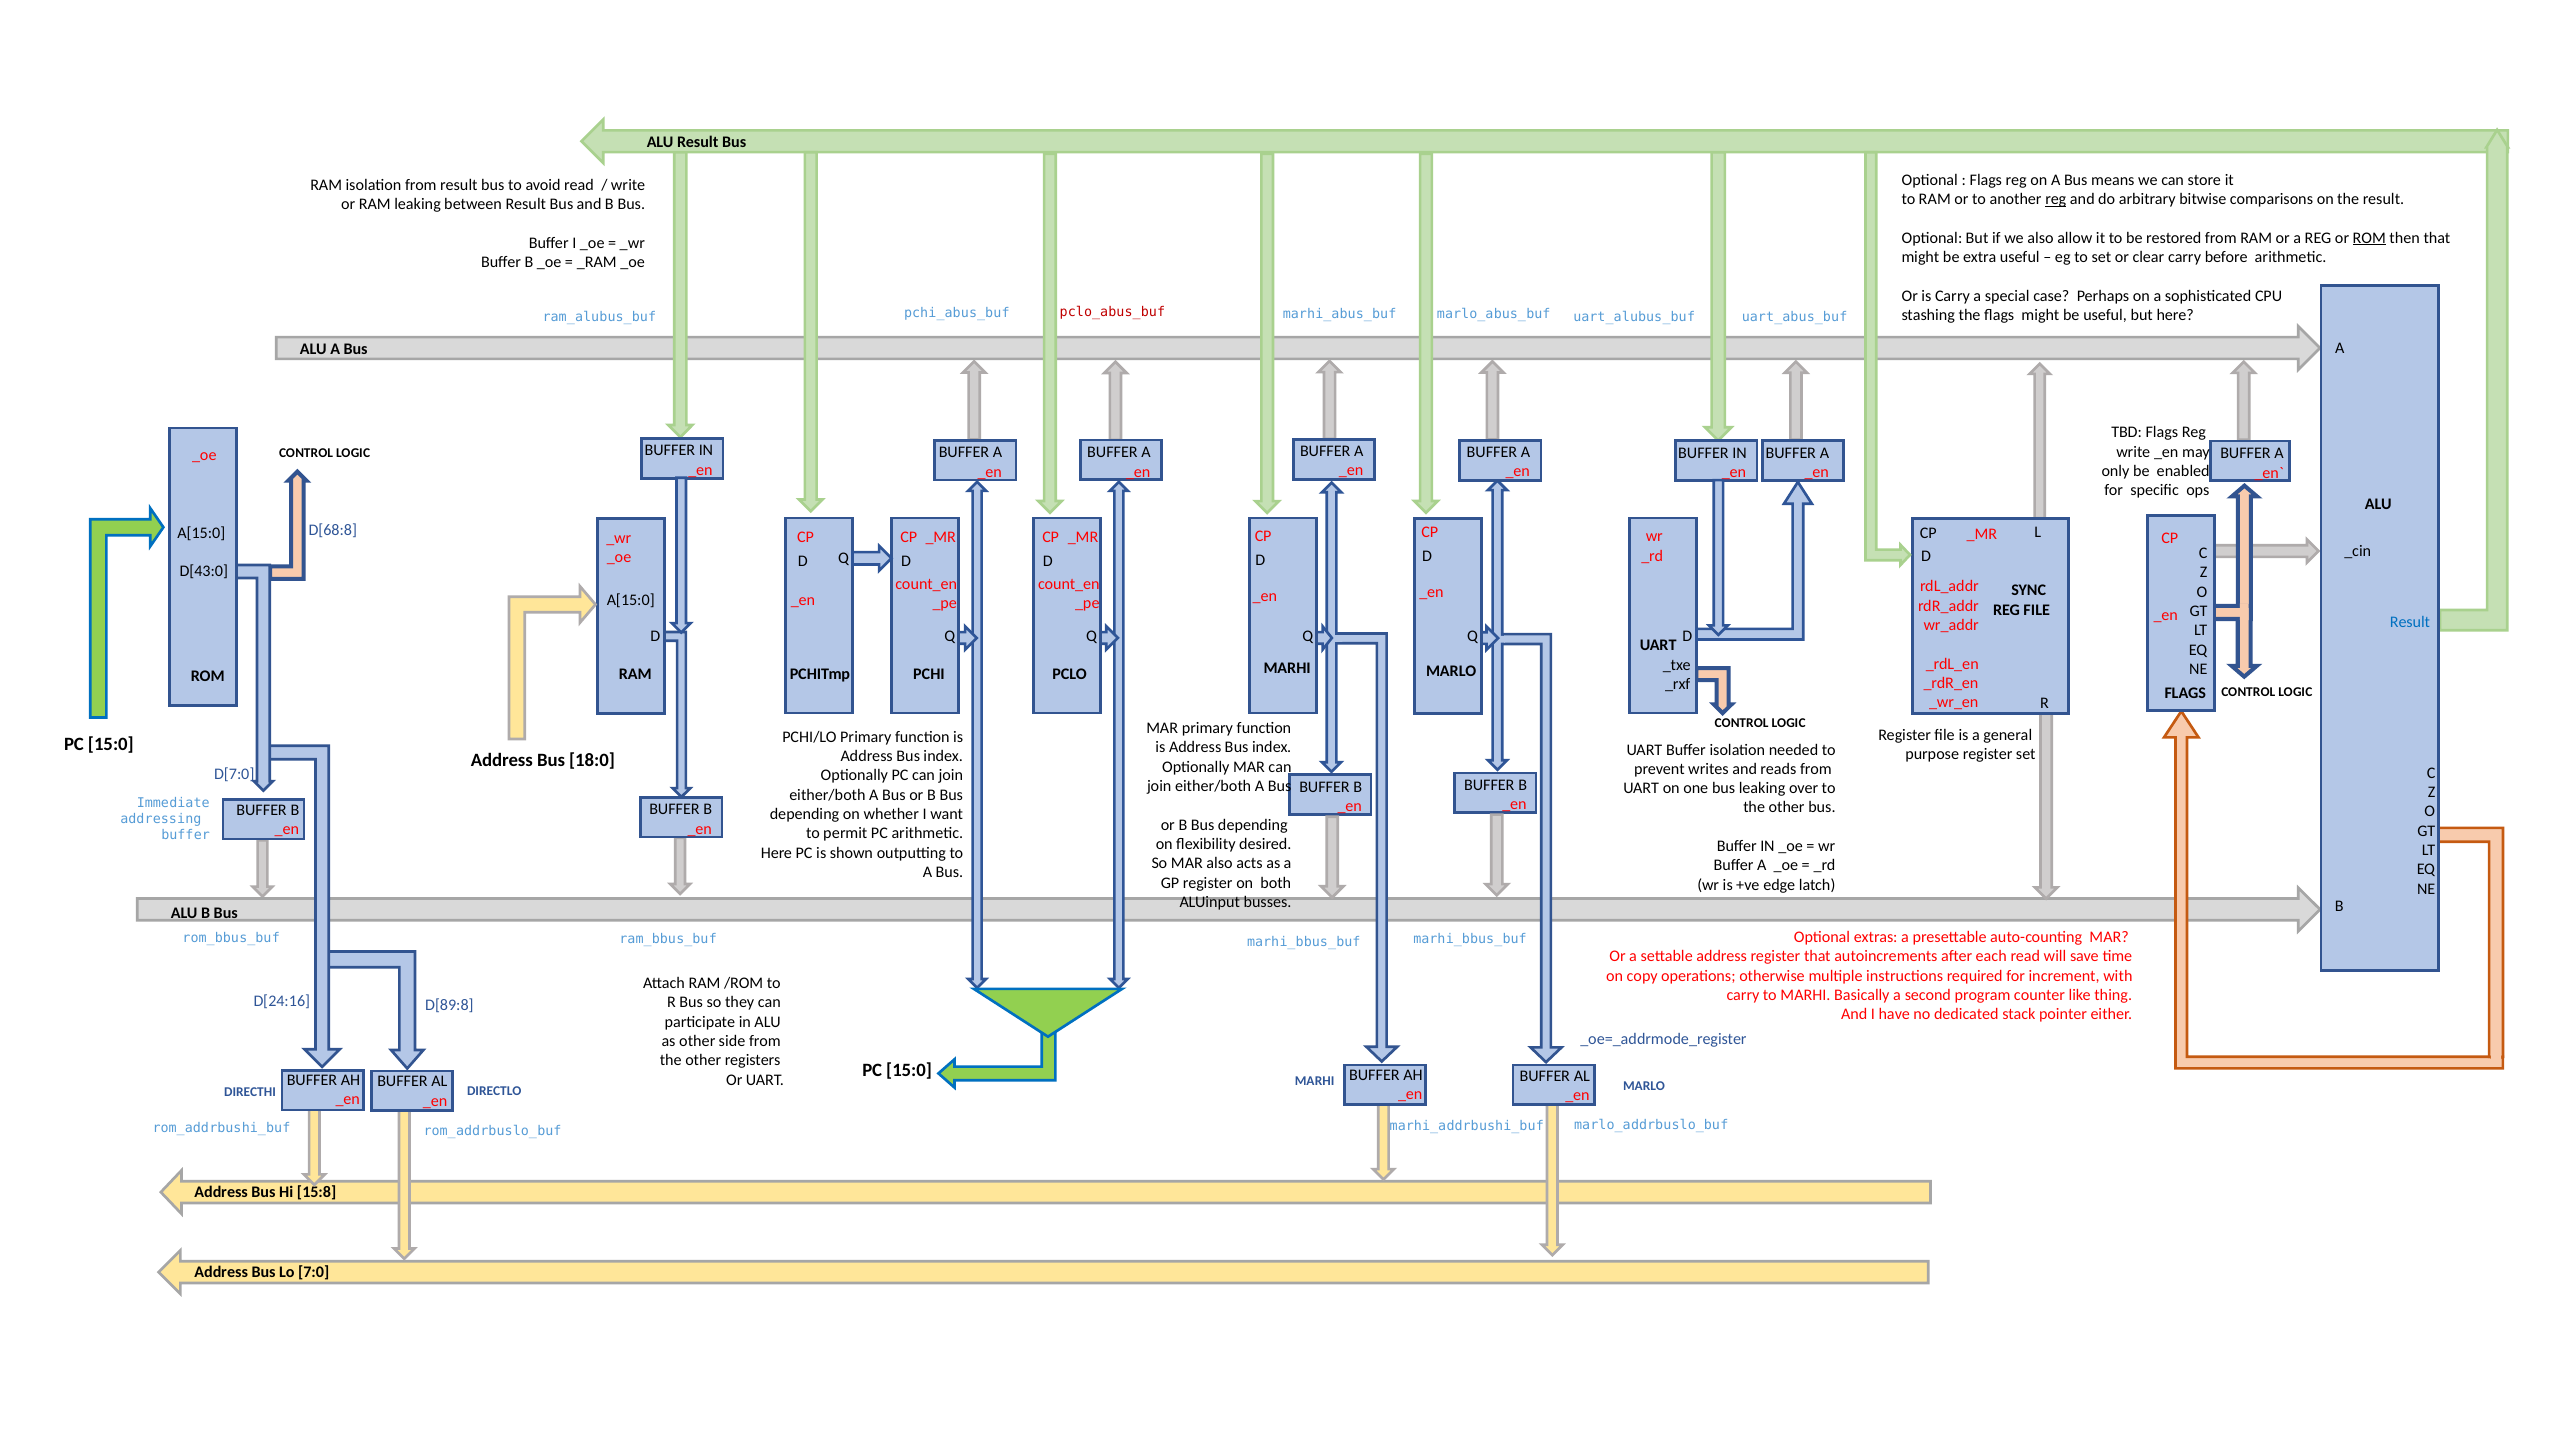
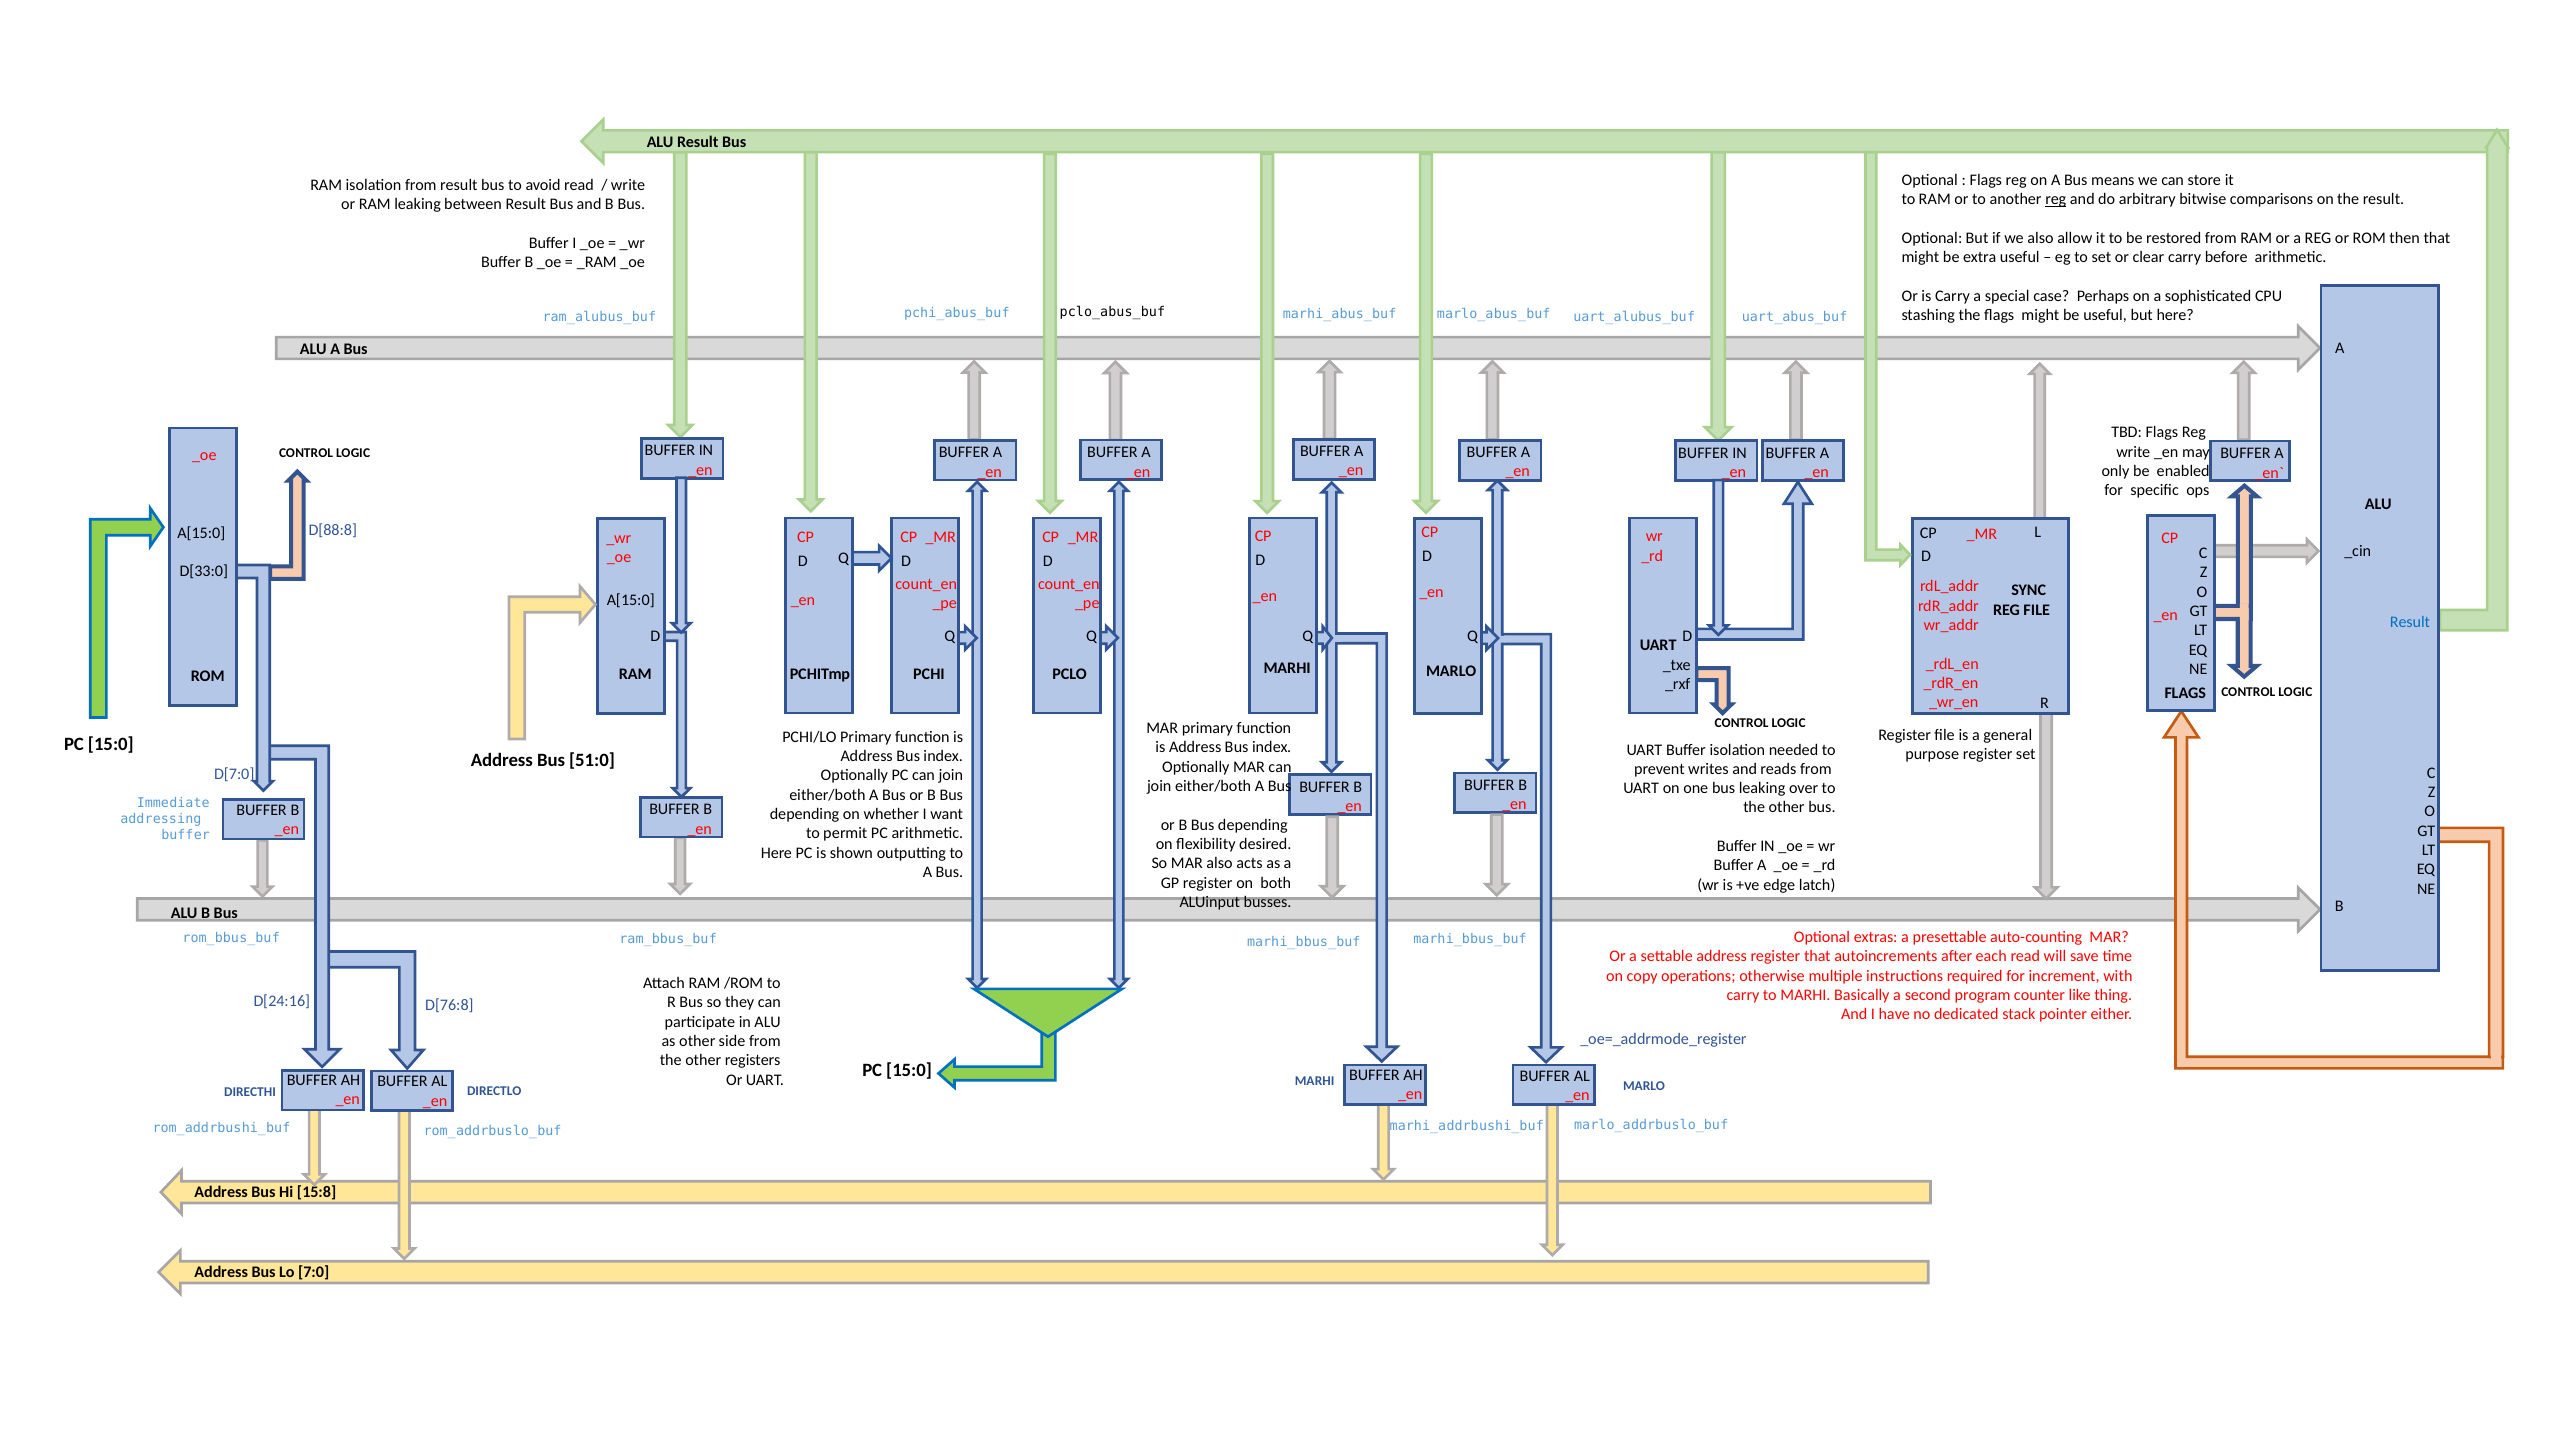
ROM at (2369, 238) underline: present -> none
pclo_abus_buf colour: red -> black
D[68:8: D[68:8 -> D[88:8
D[43:0: D[43:0 -> D[33:0
18:0: 18:0 -> 51:0
D[89:8: D[89:8 -> D[76:8
